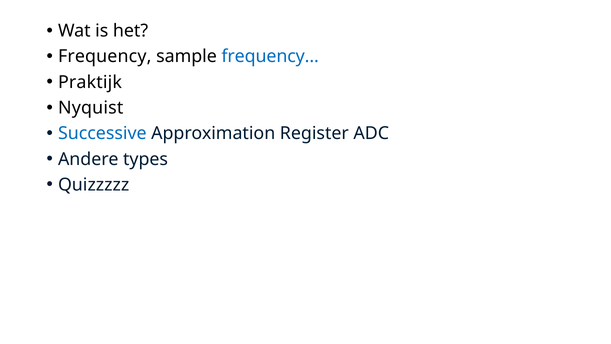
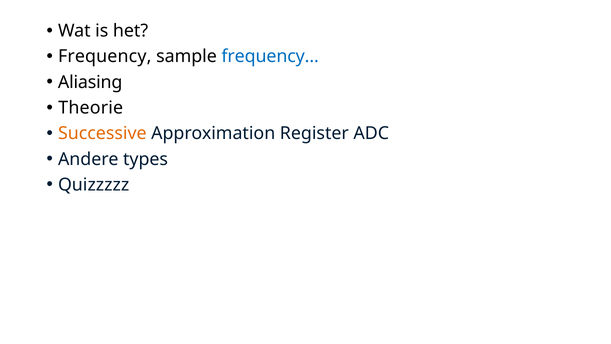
Praktijk: Praktijk -> Aliasing
Nyquist: Nyquist -> Theorie
Successive colour: blue -> orange
